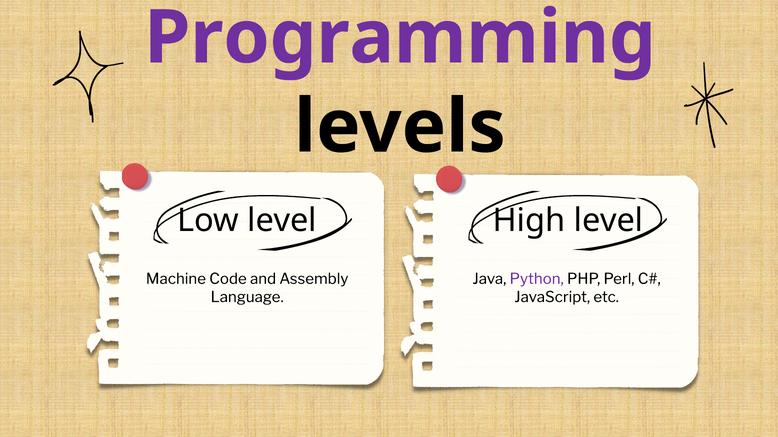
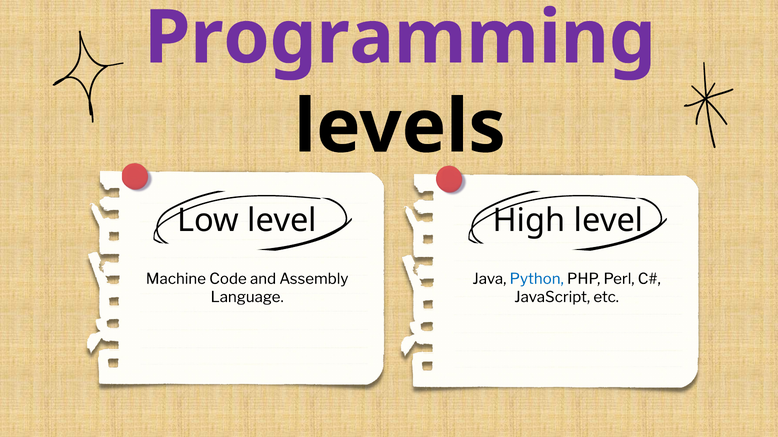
Python colour: purple -> blue
